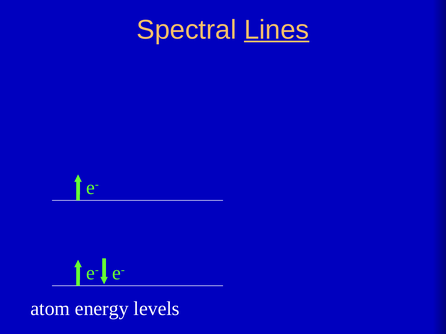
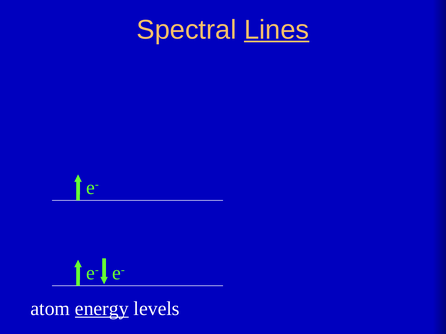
energy underline: none -> present
